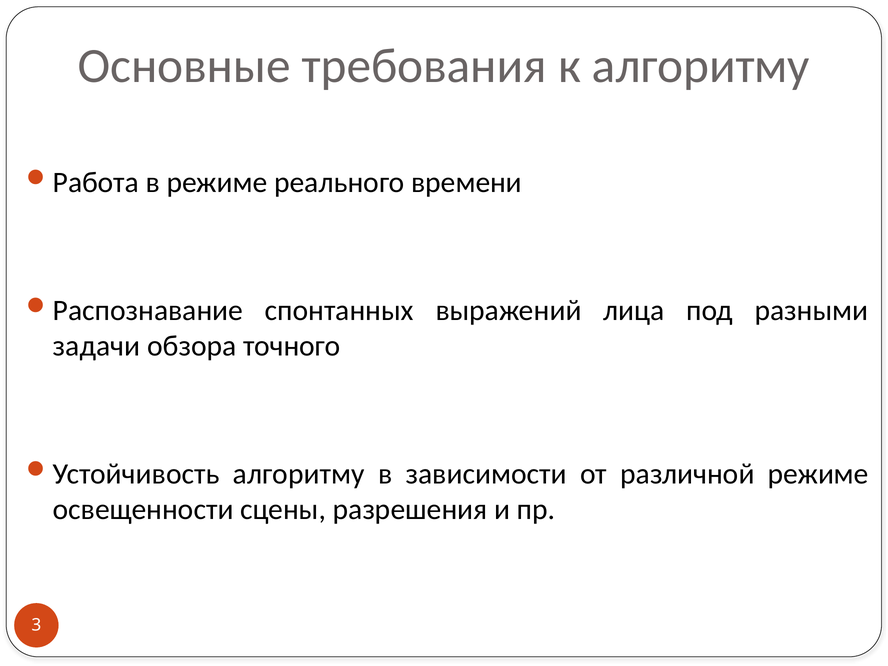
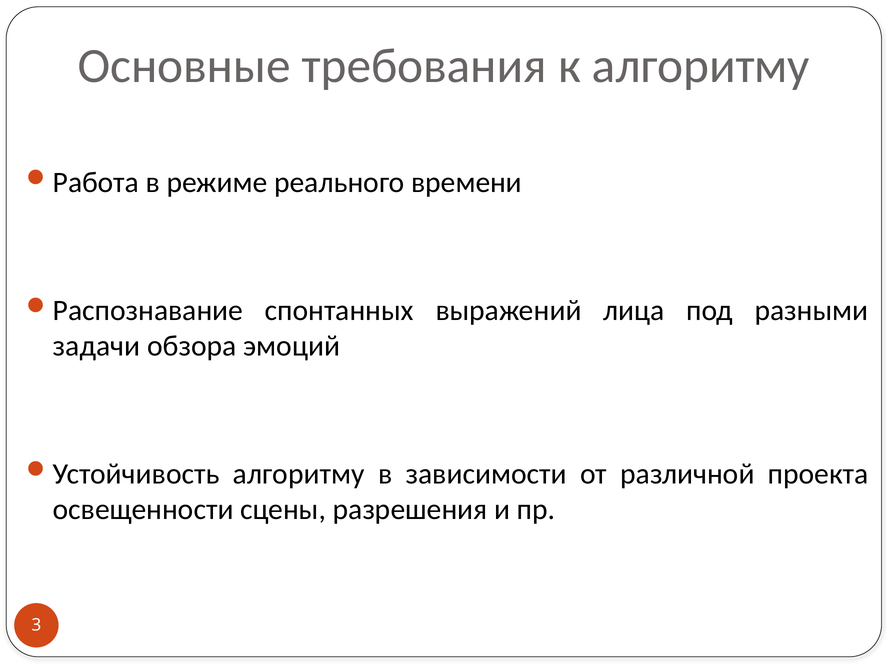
точного: точного -> эмоций
различной режиме: режиме -> проекта
